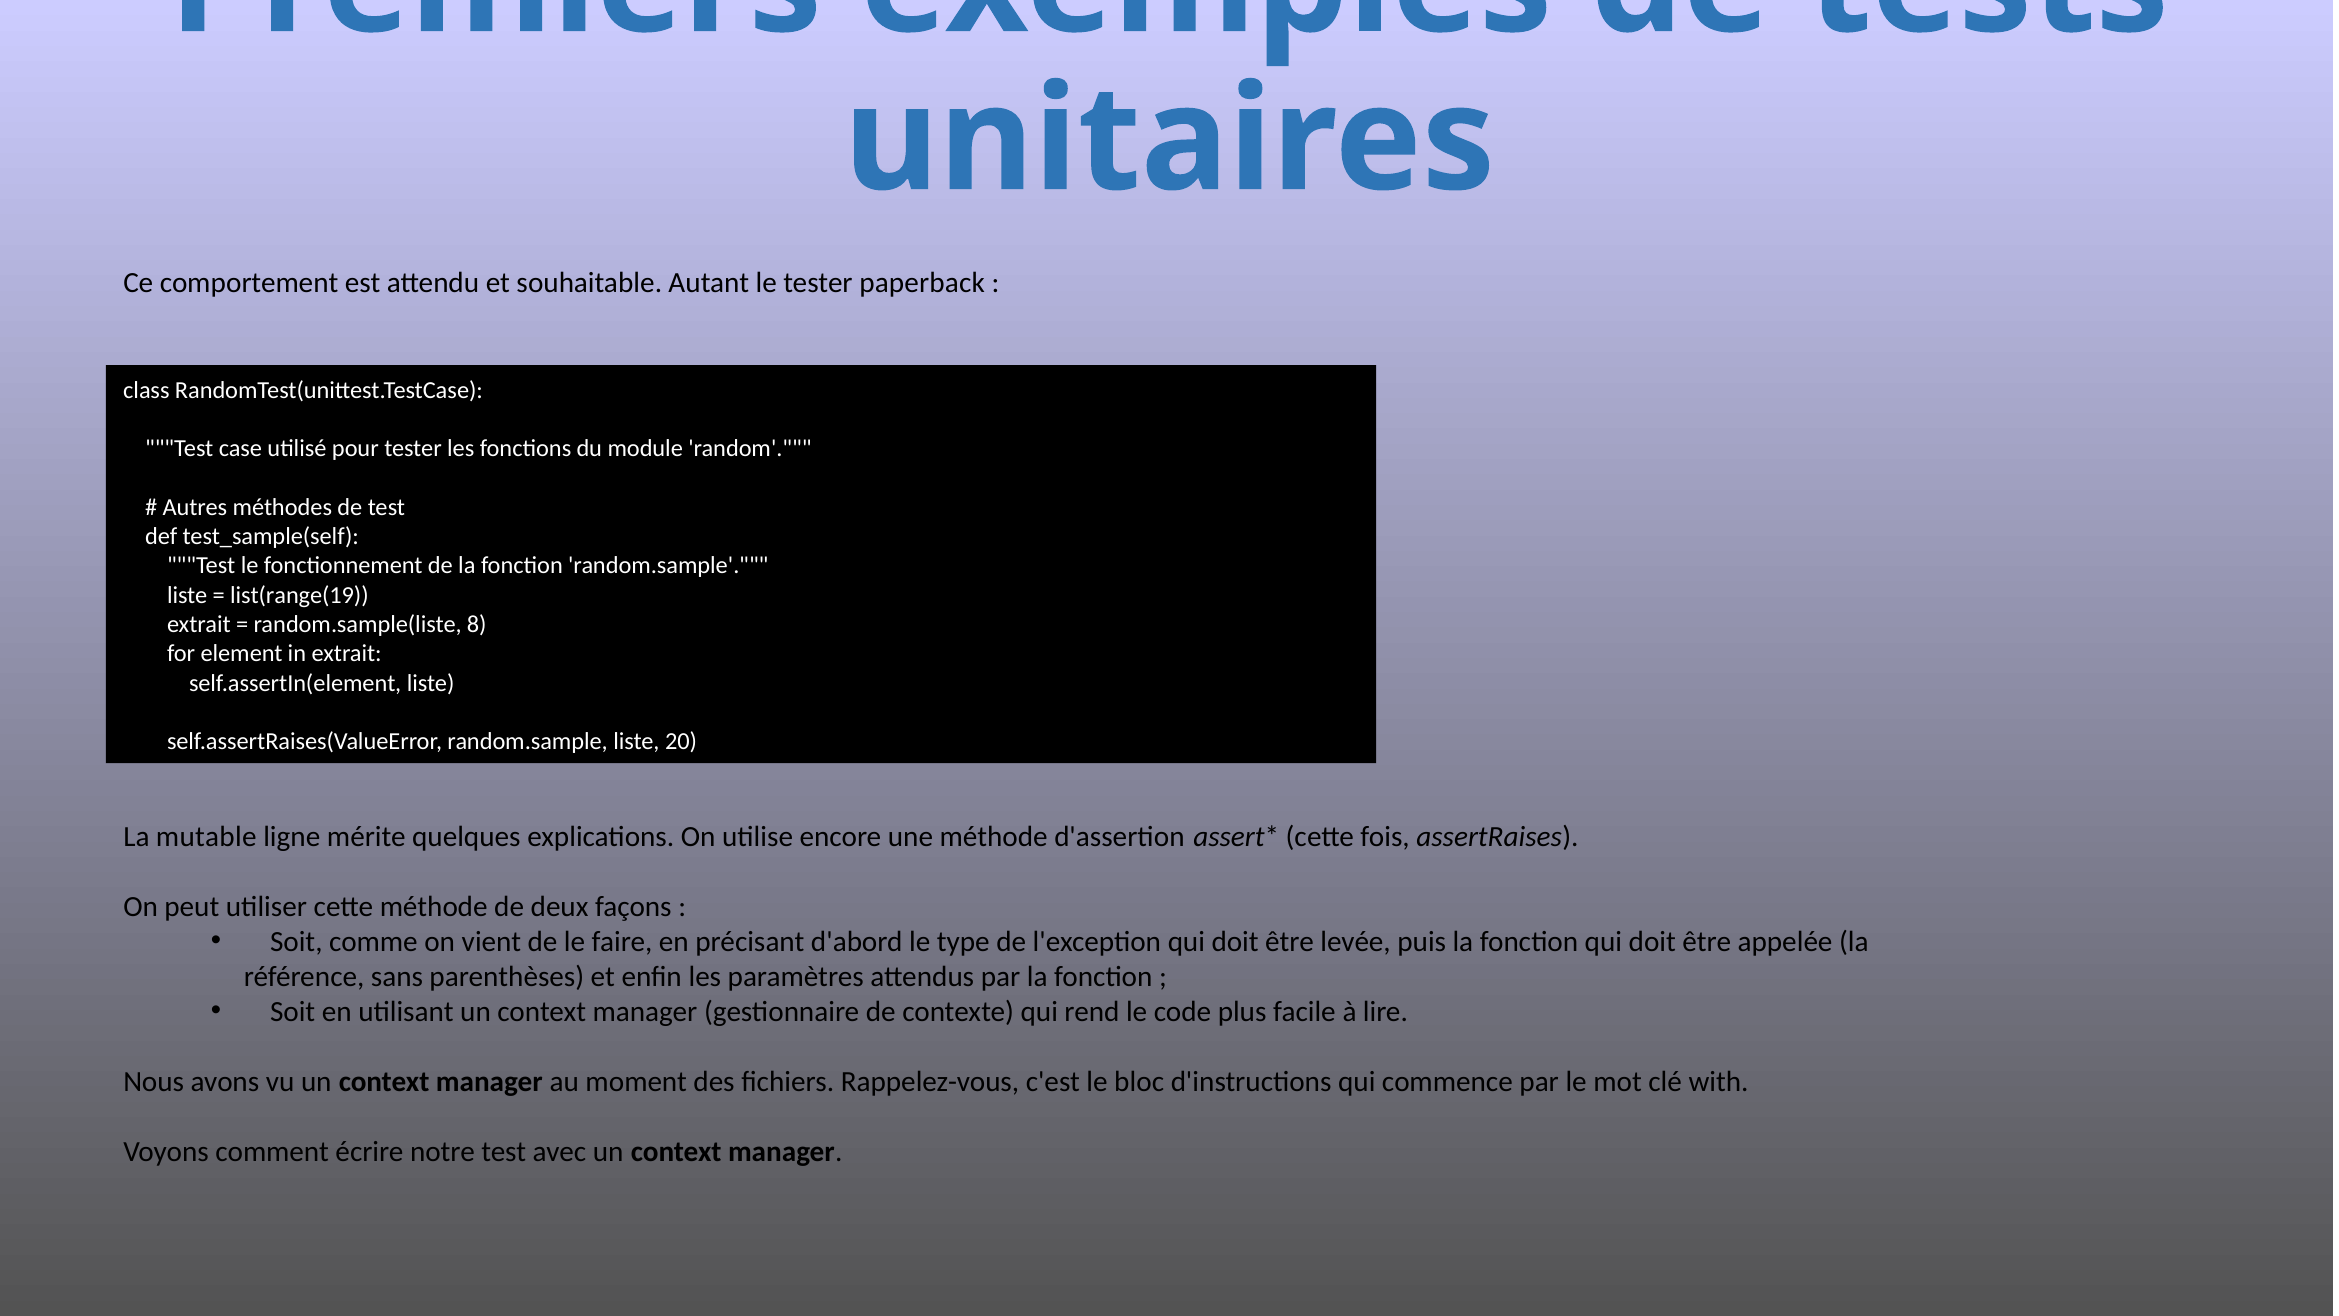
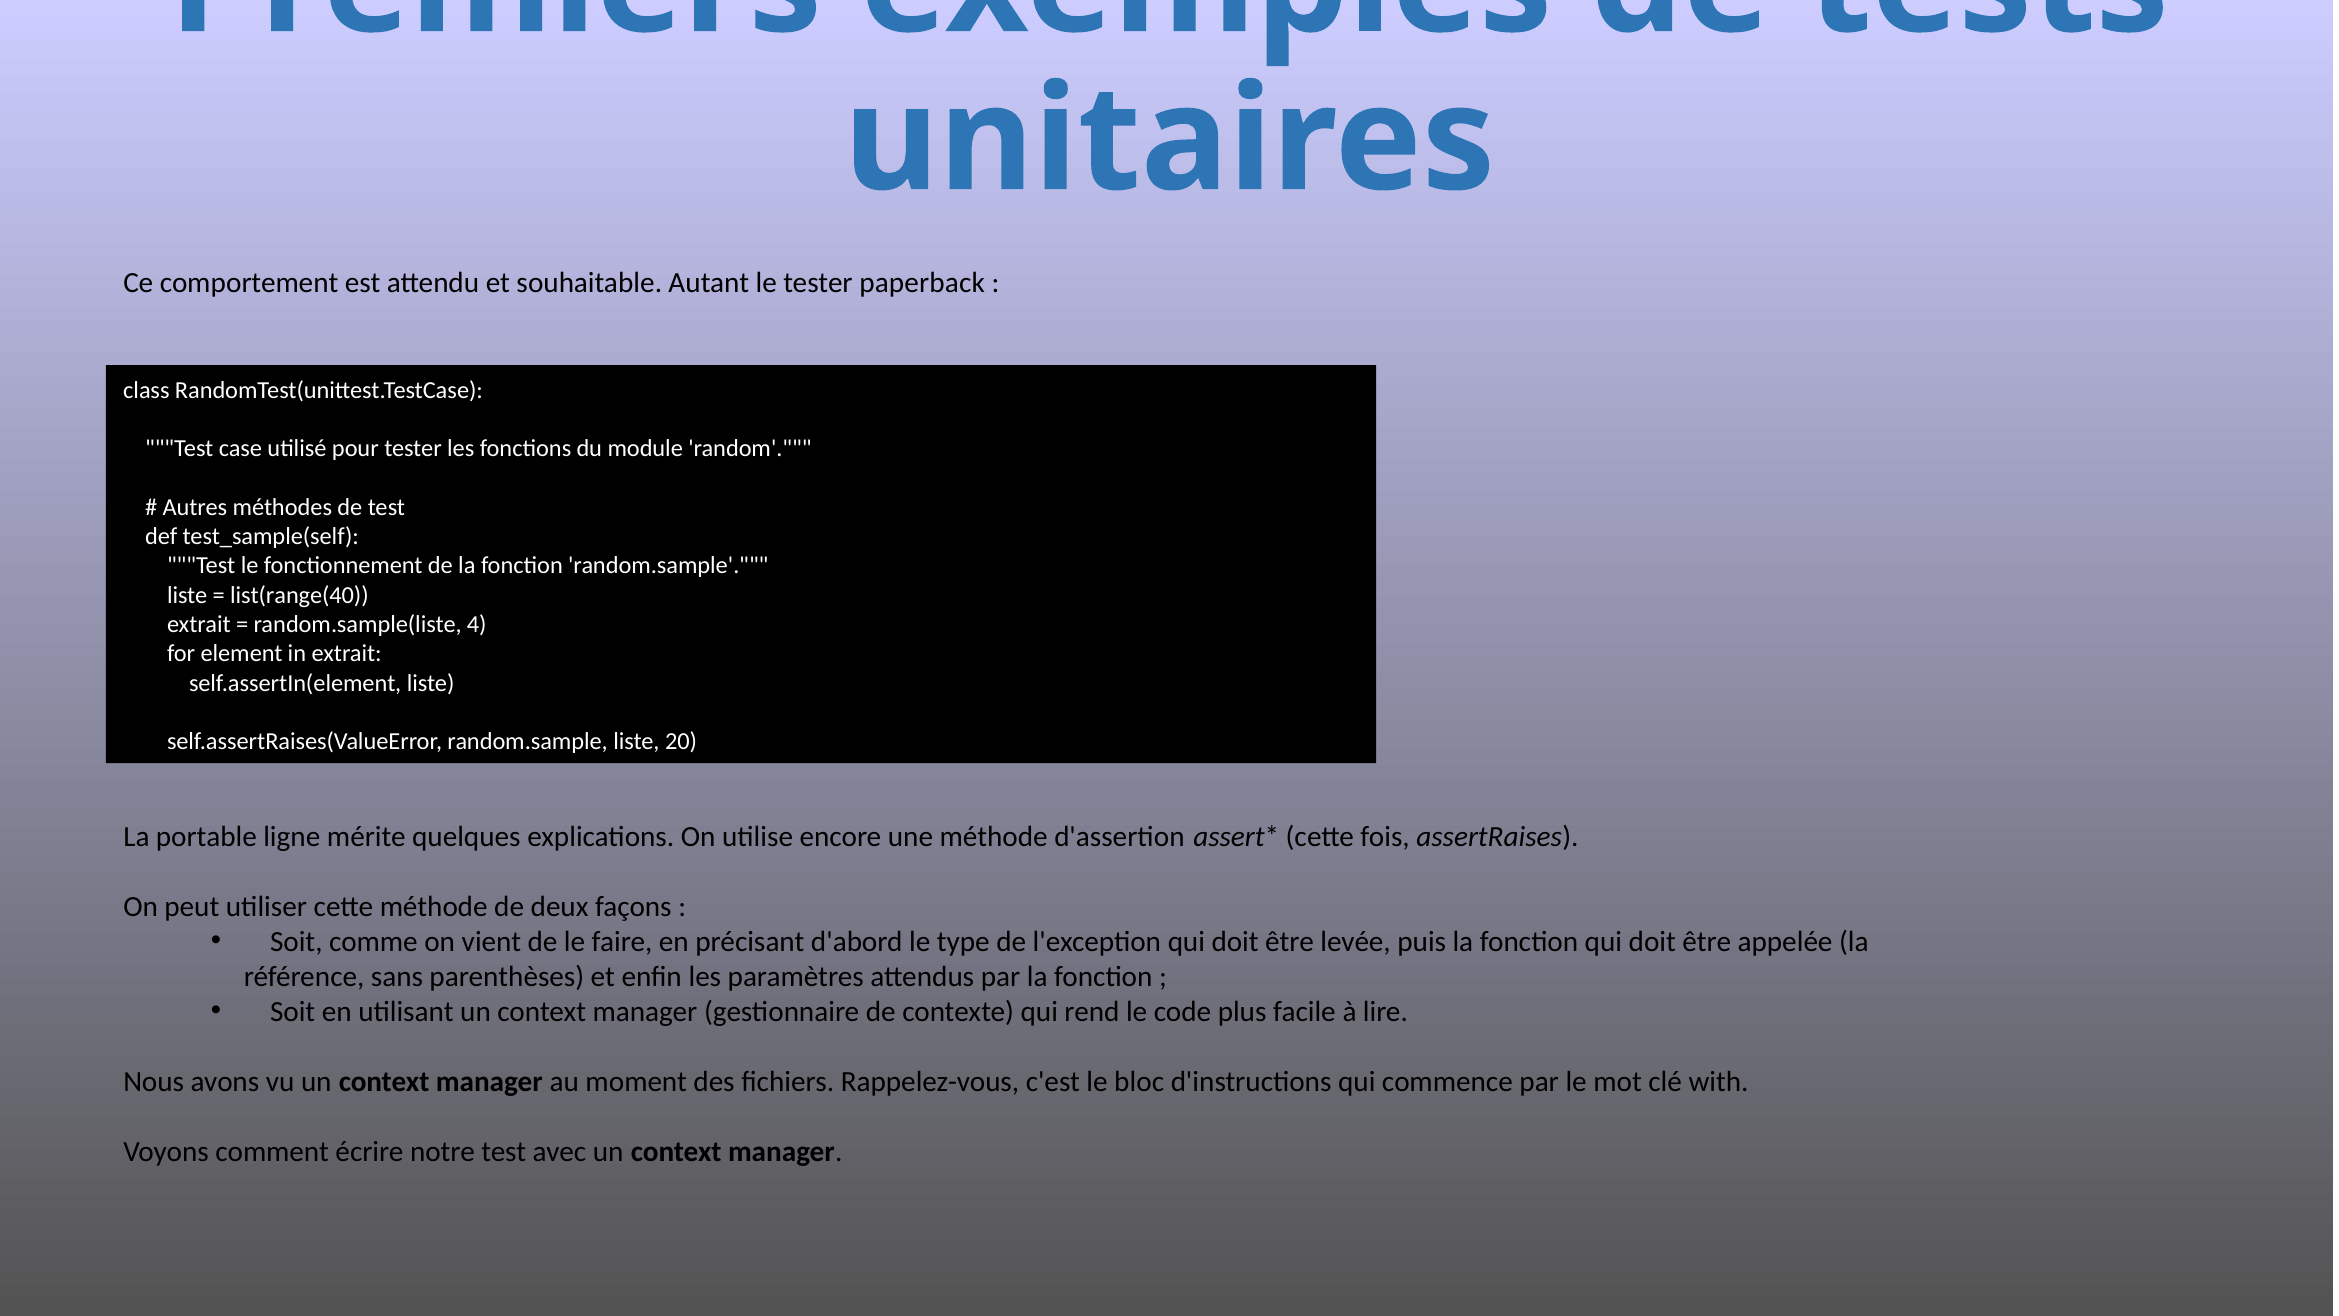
list(range(19: list(range(19 -> list(range(40
8: 8 -> 4
mutable: mutable -> portable
